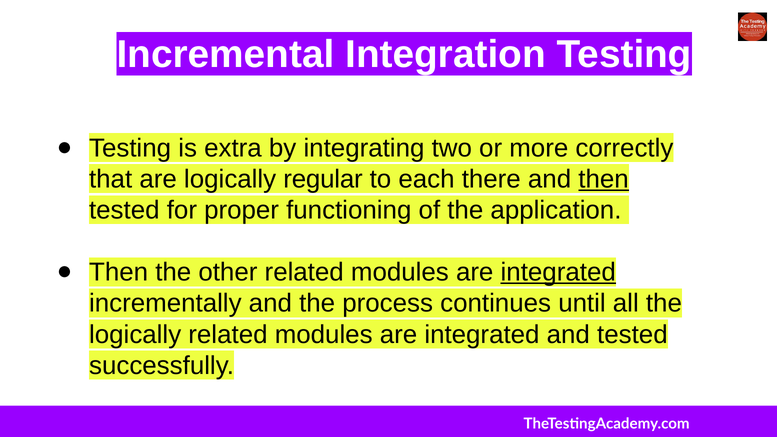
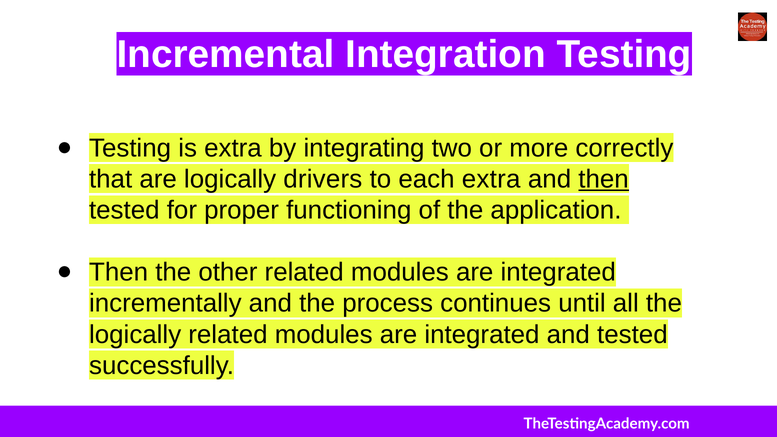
regular: regular -> drivers
each there: there -> extra
integrated at (558, 272) underline: present -> none
